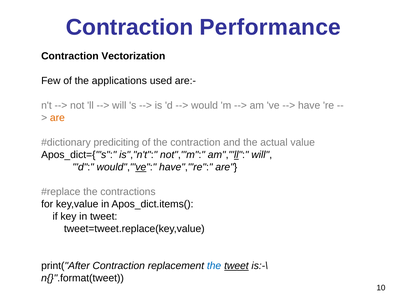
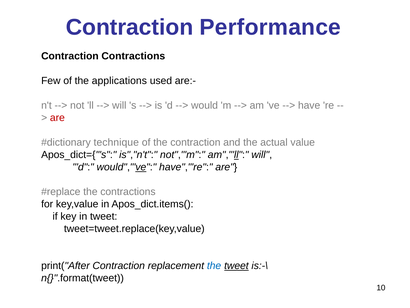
Contraction Vectorization: Vectorization -> Contractions
are at (57, 118) colour: orange -> red
prediciting: prediciting -> technique
